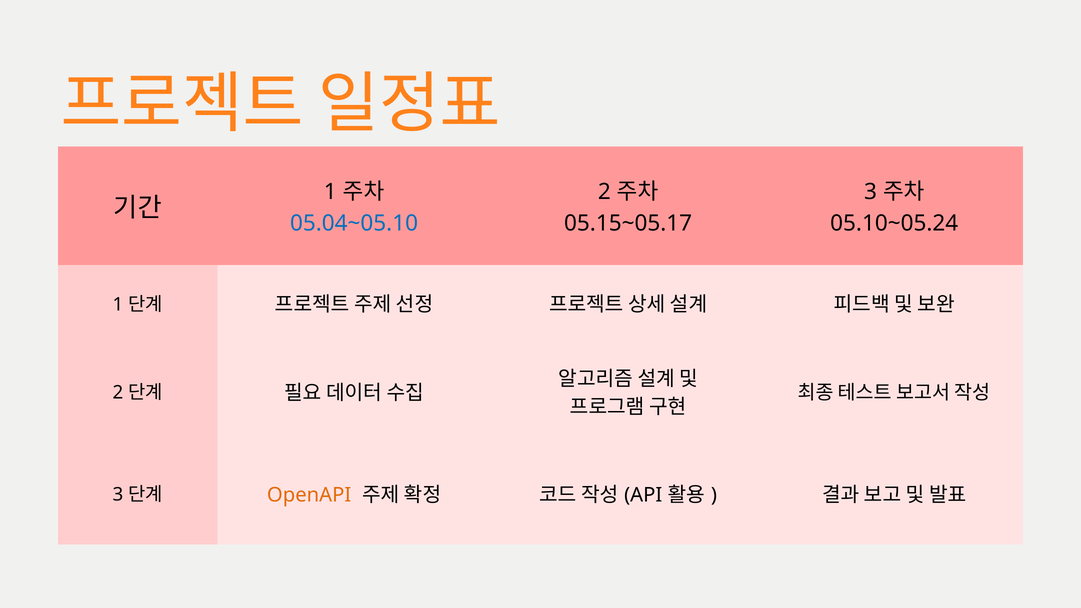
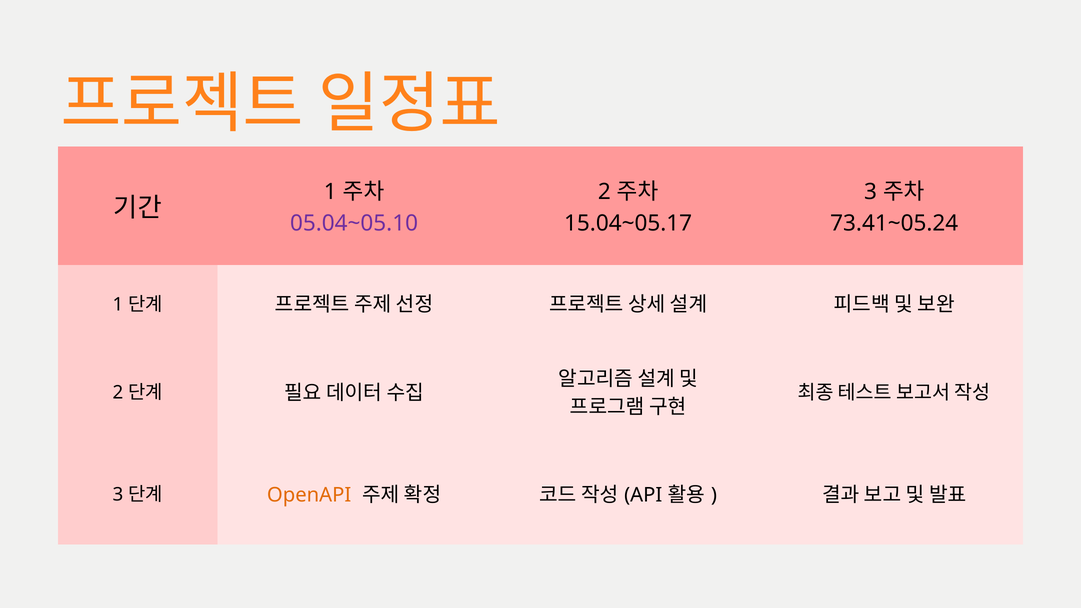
05.04~05.10 colour: blue -> purple
05.15~05.17: 05.15~05.17 -> 15.04~05.17
05.10~05.24: 05.10~05.24 -> 73.41~05.24
